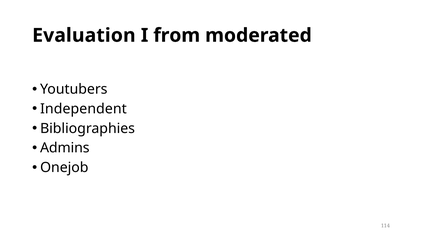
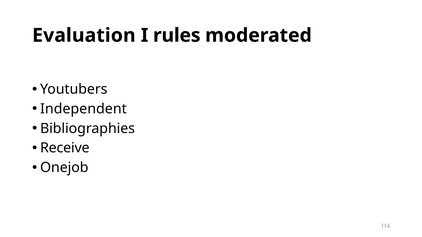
from: from -> rules
Admins: Admins -> Receive
